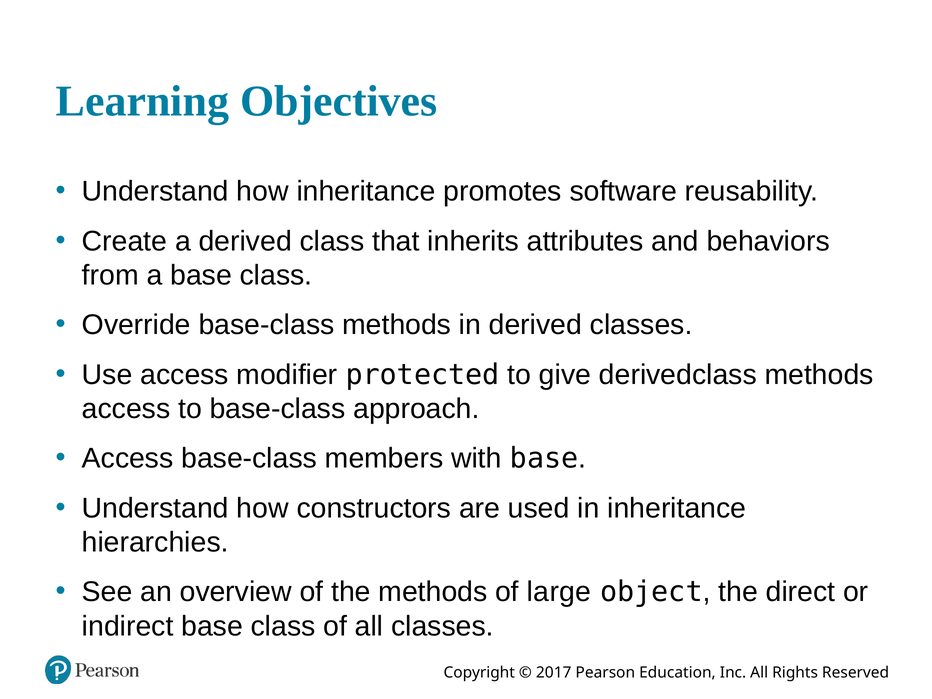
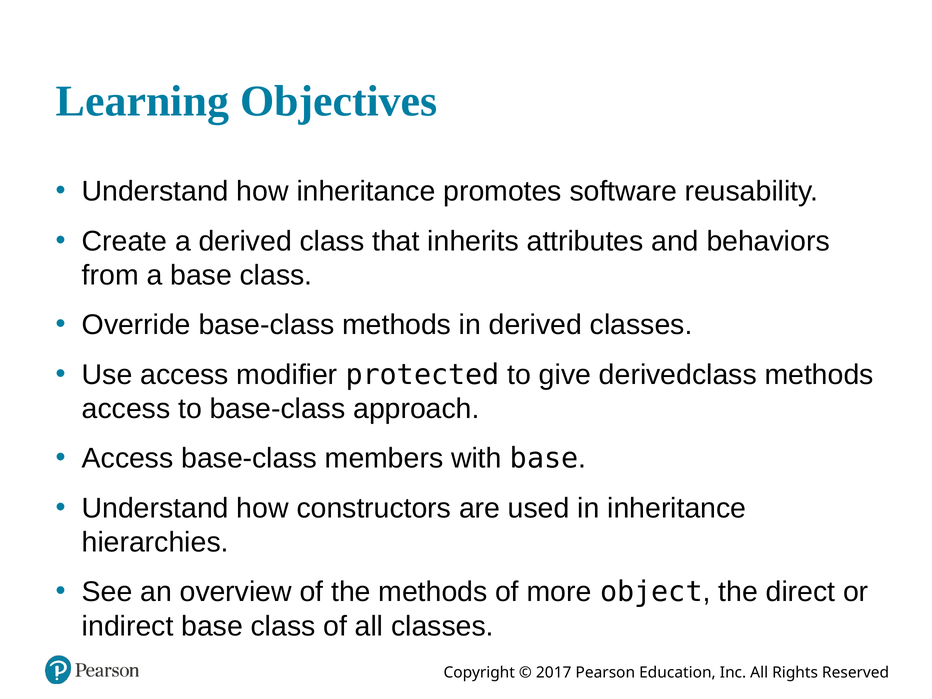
large: large -> more
